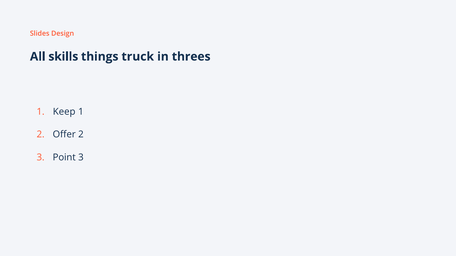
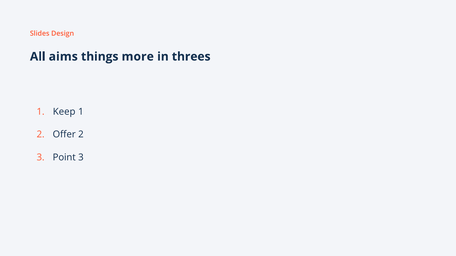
skills: skills -> aims
truck: truck -> more
